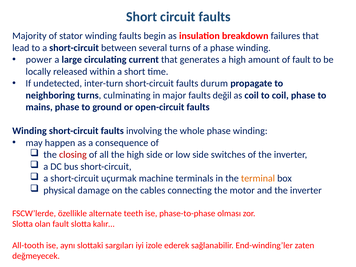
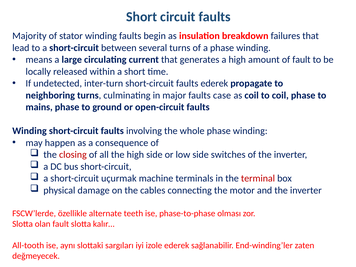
power: power -> means
faults durum: durum -> ederek
değil: değil -> case
terminal colour: orange -> red
